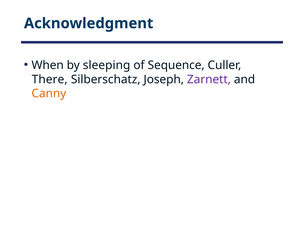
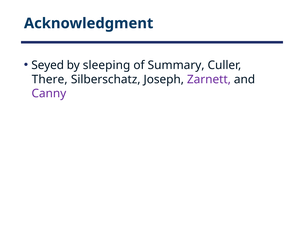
When: When -> Seyed
Sequence: Sequence -> Summary
Canny colour: orange -> purple
